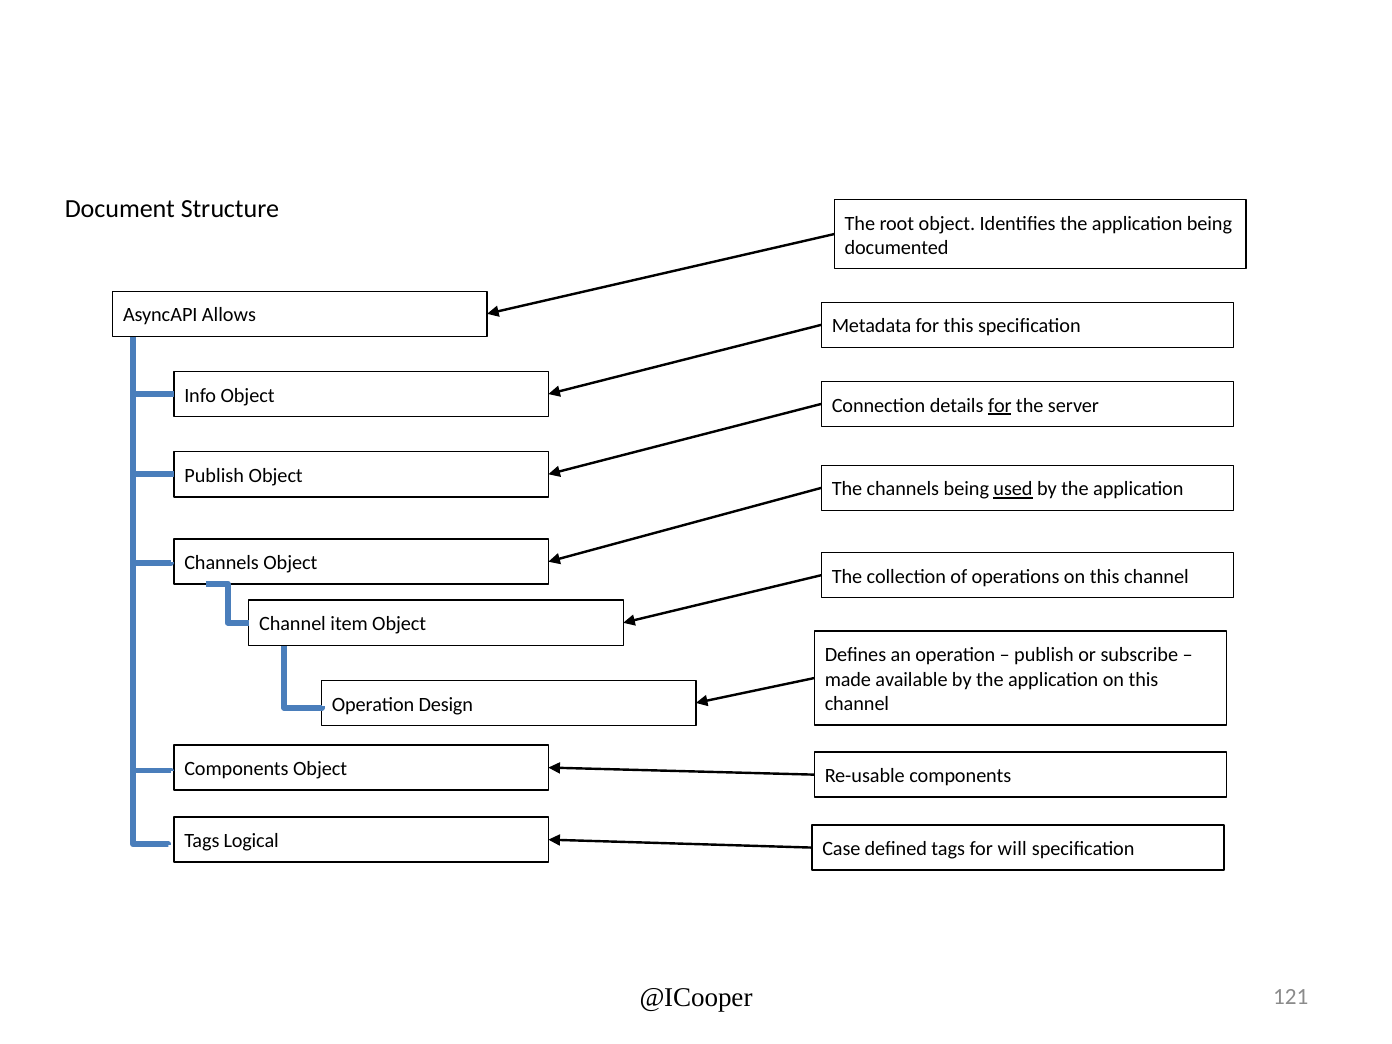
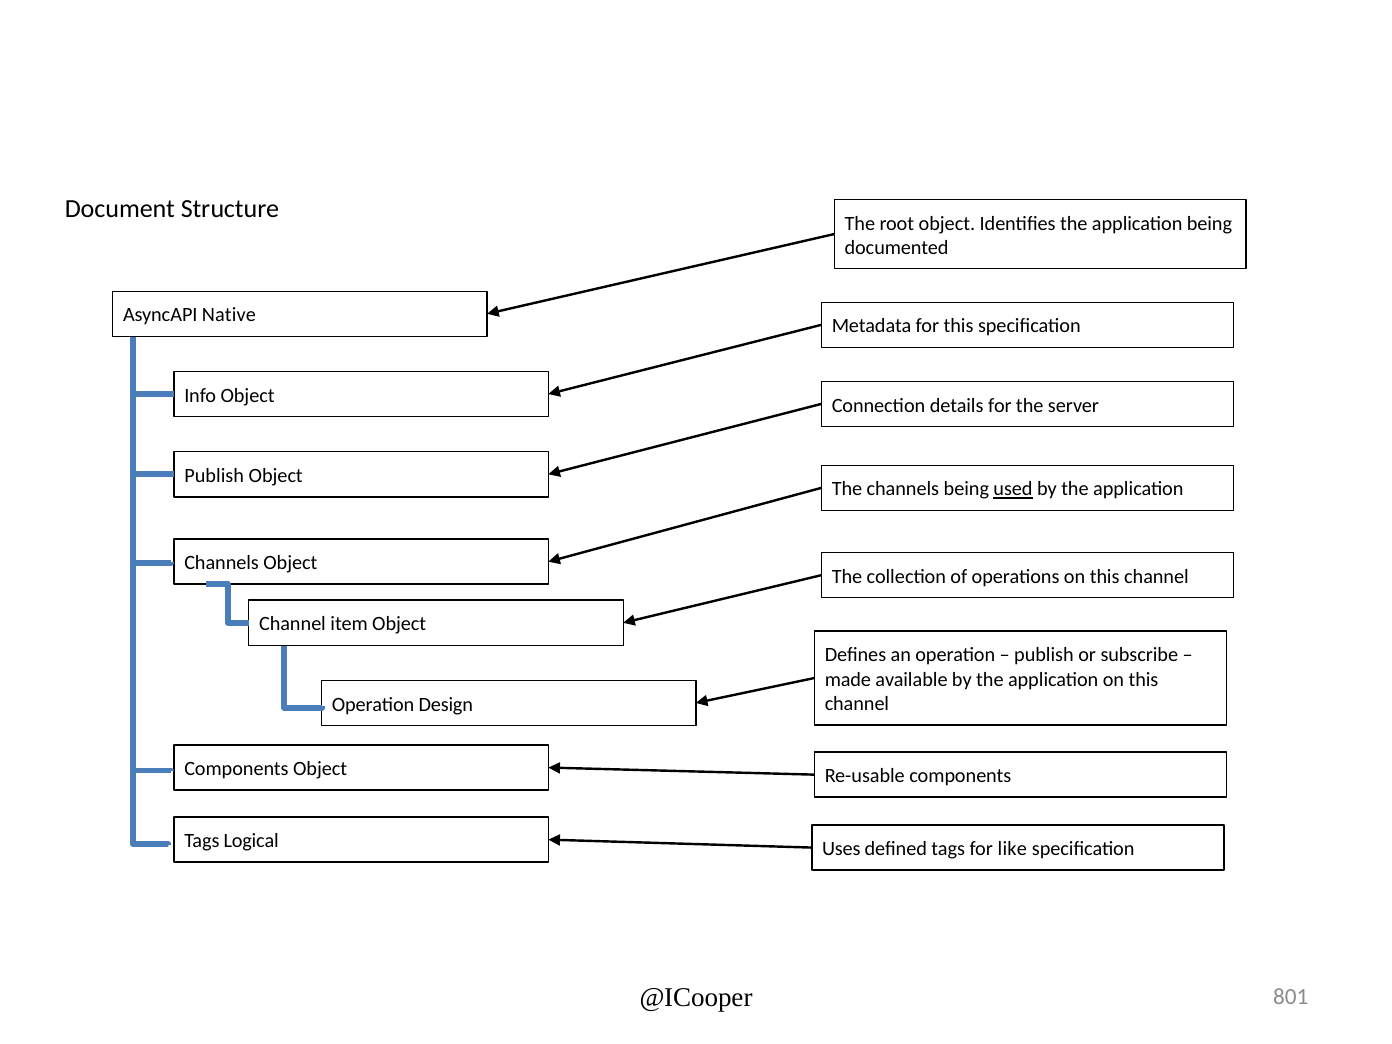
Allows: Allows -> Native
for at (1000, 405) underline: present -> none
Case: Case -> Uses
will: will -> like
121: 121 -> 801
